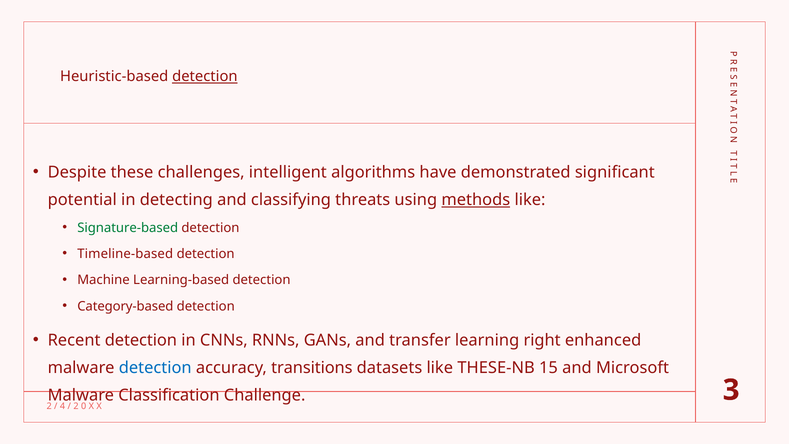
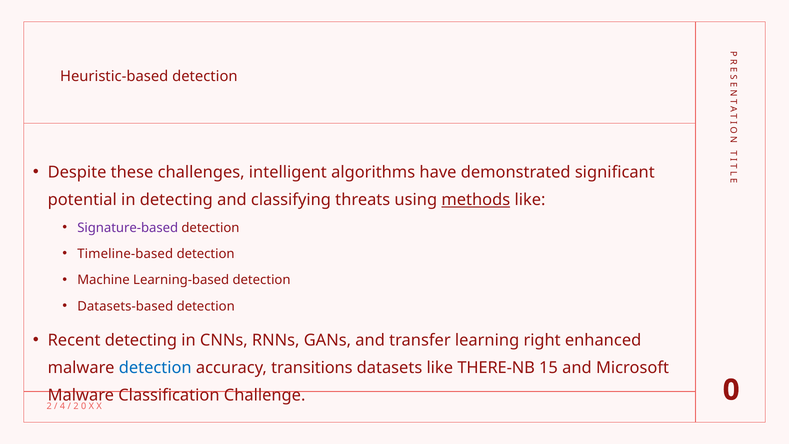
detection at (205, 77) underline: present -> none
Signature-based colour: green -> purple
Category-based: Category-based -> Datasets-based
Recent detection: detection -> detecting
THESE-NB: THESE-NB -> THERE-NB
3 at (731, 390): 3 -> 0
